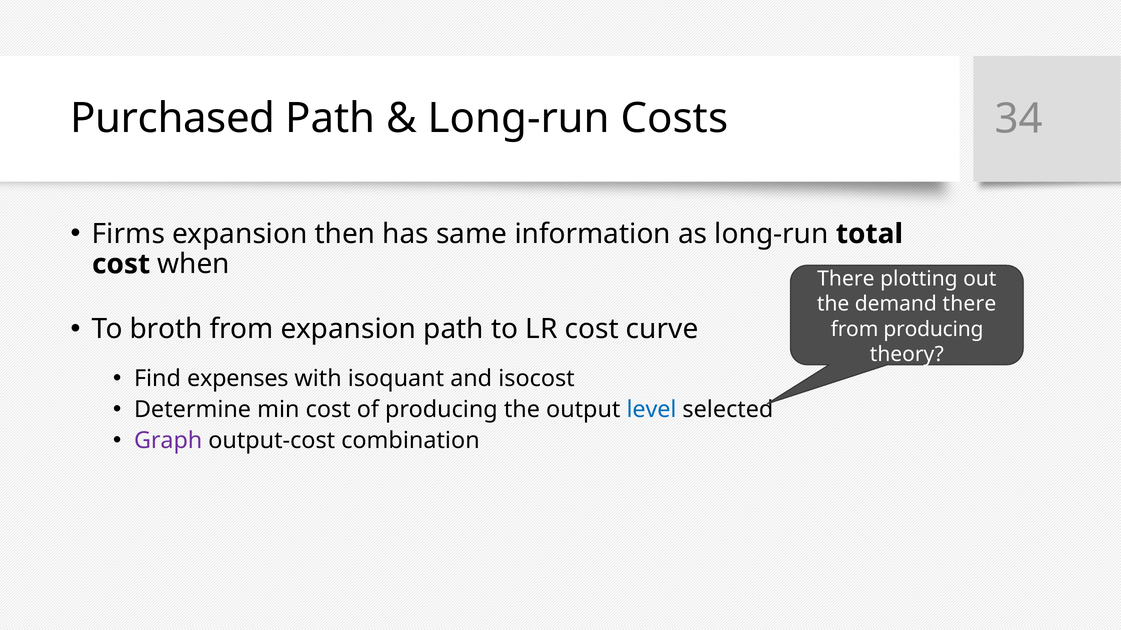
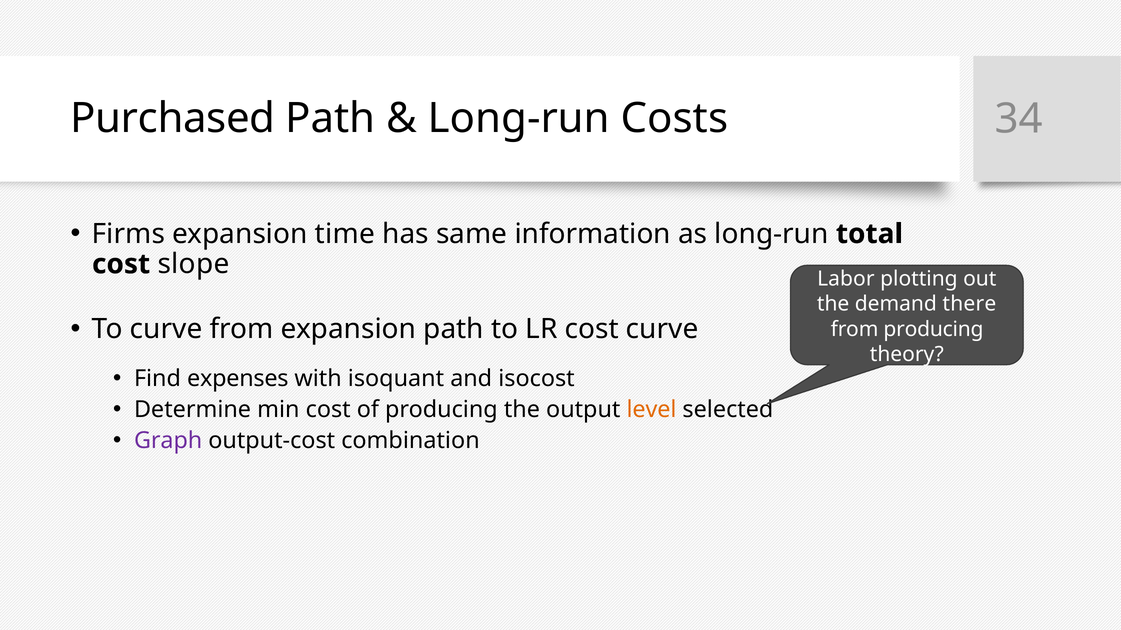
then: then -> time
when: when -> slope
There at (846, 279): There -> Labor
To broth: broth -> curve
level colour: blue -> orange
